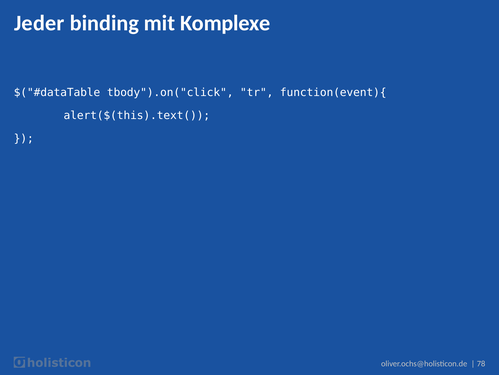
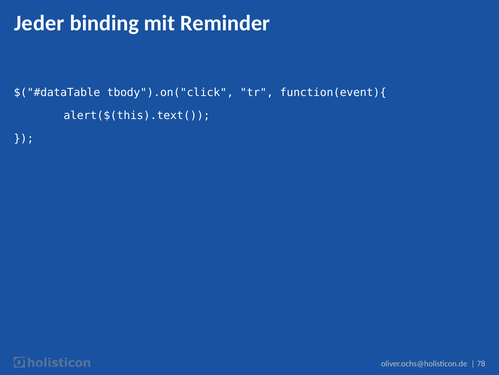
Komplexe: Komplexe -> Reminder
